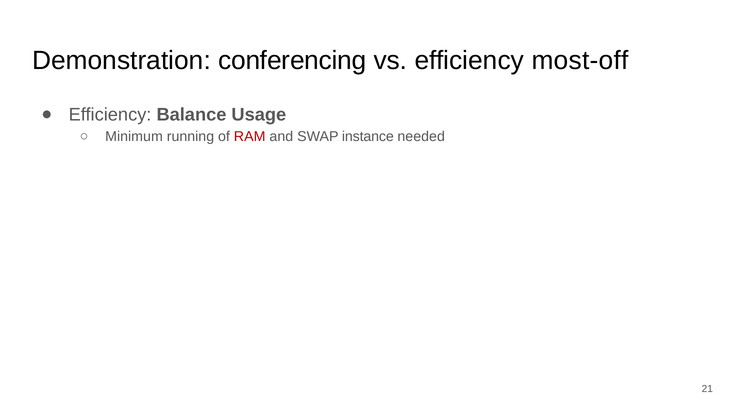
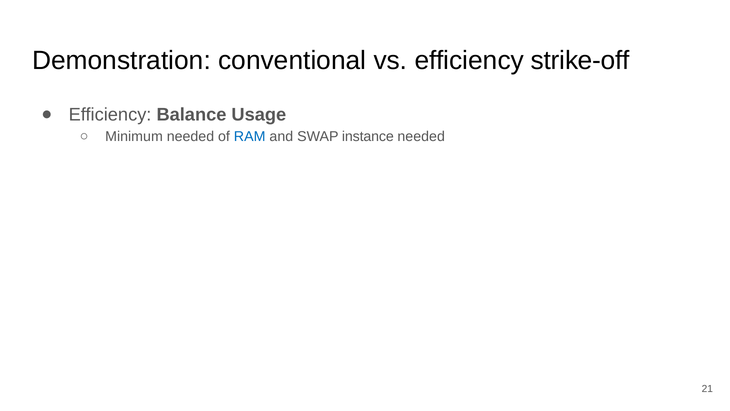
conferencing: conferencing -> conventional
most-off: most-off -> strike-off
Minimum running: running -> needed
RAM colour: red -> blue
